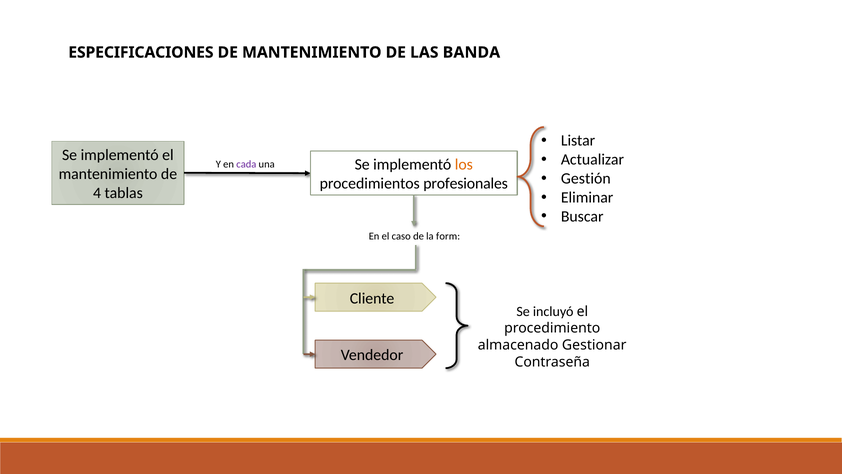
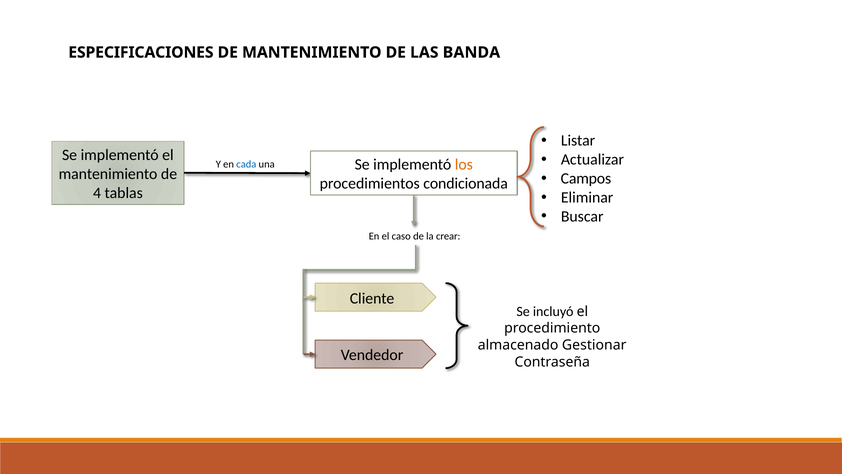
cada colour: purple -> blue
Gestión: Gestión -> Campos
profesionales: profesionales -> condicionada
form: form -> crear
